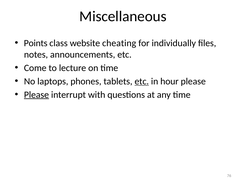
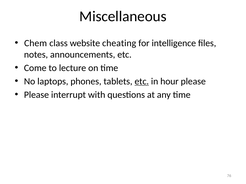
Points: Points -> Chem
individually: individually -> intelligence
Please at (36, 95) underline: present -> none
